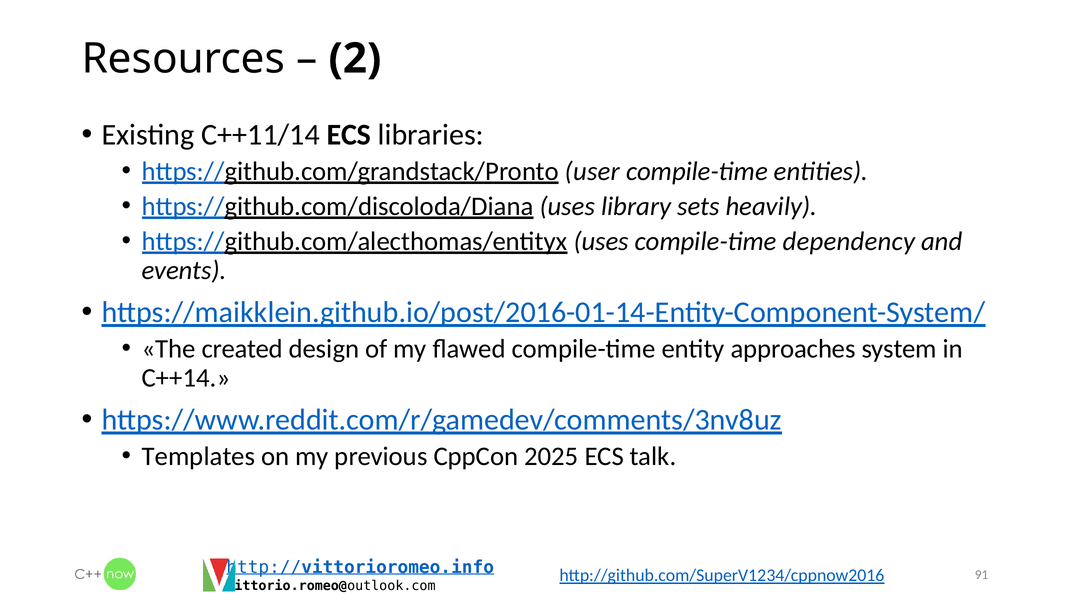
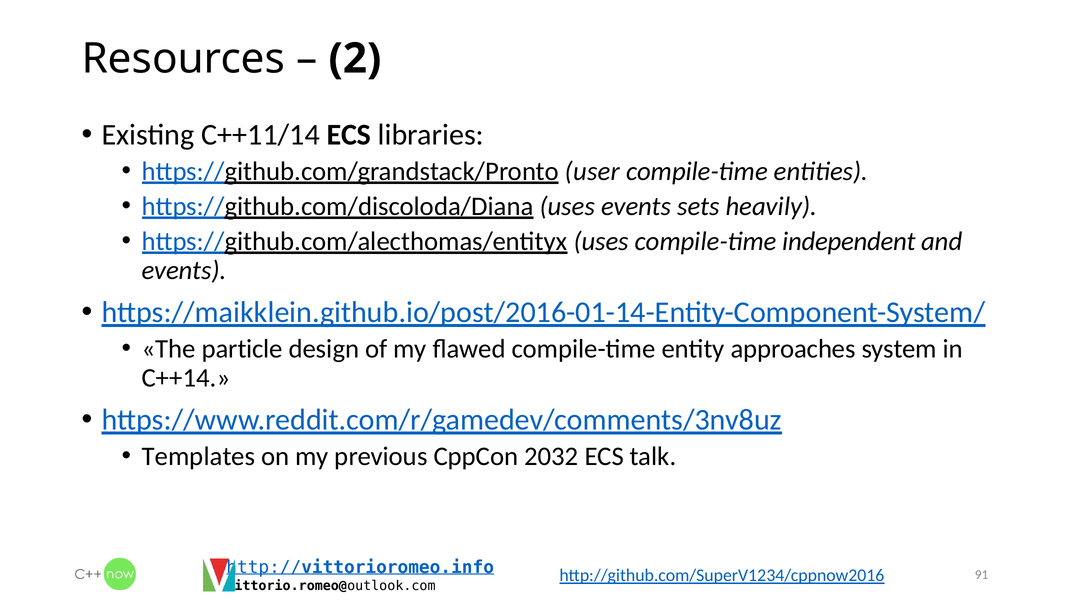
uses library: library -> events
dependency: dependency -> independent
created: created -> particle
2025: 2025 -> 2032
